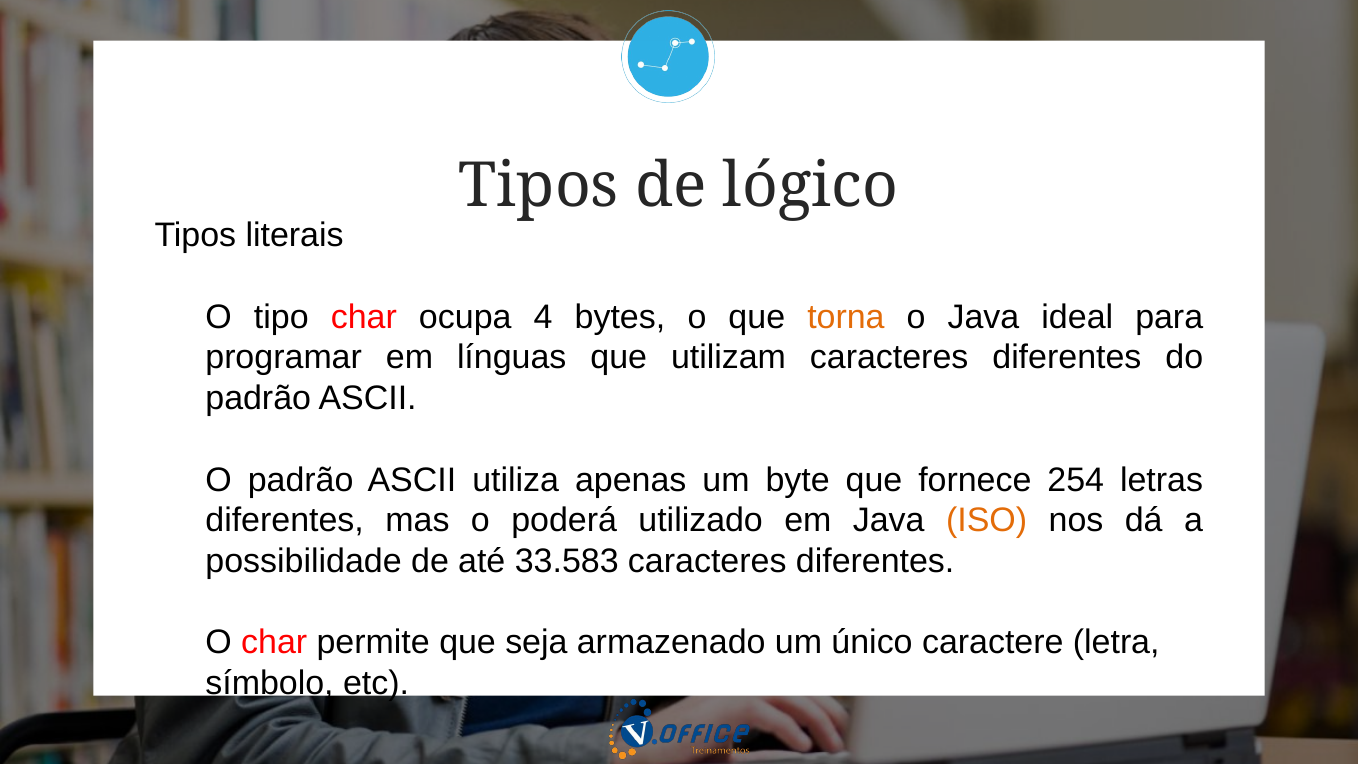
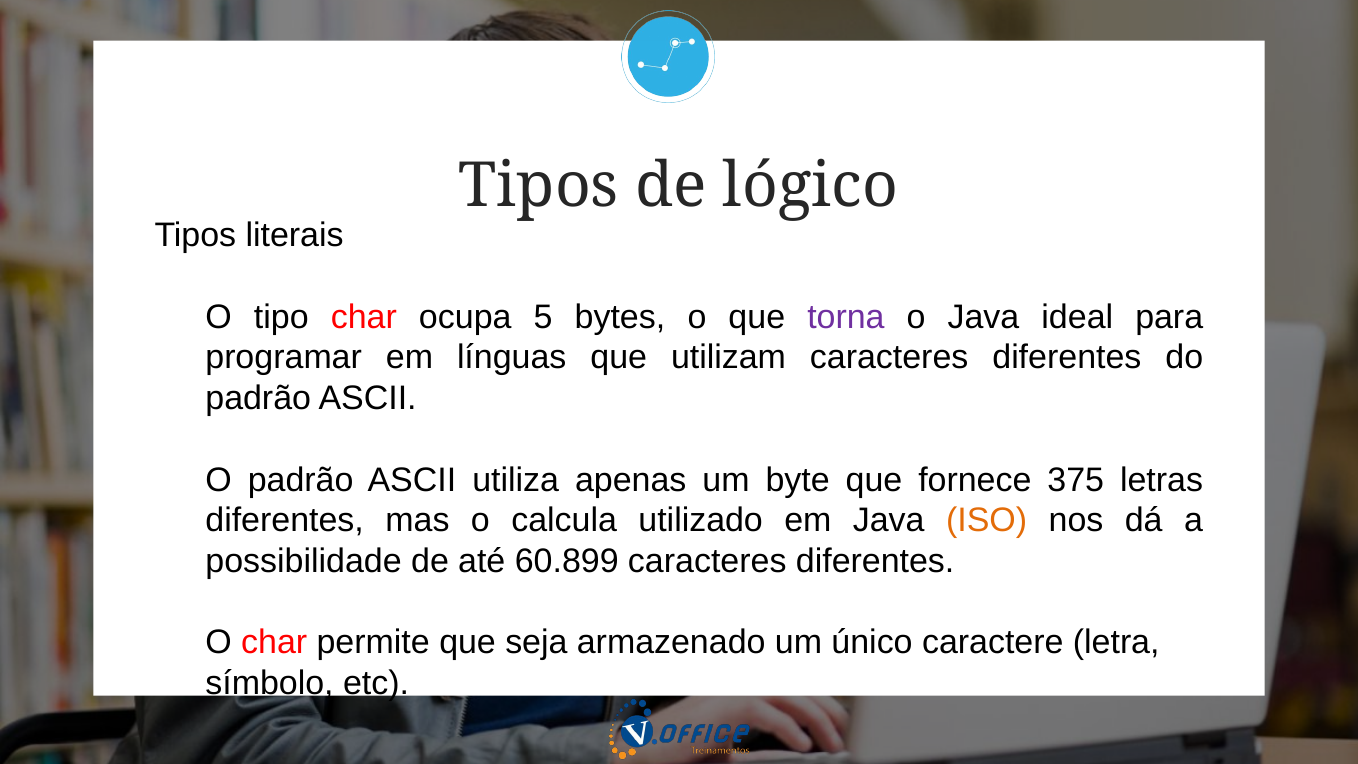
4: 4 -> 5
torna colour: orange -> purple
254: 254 -> 375
poderá: poderá -> calcula
33.583: 33.583 -> 60.899
